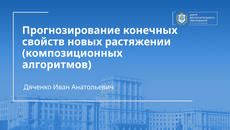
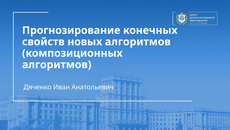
новых растяжении: растяжении -> алгоритмов
